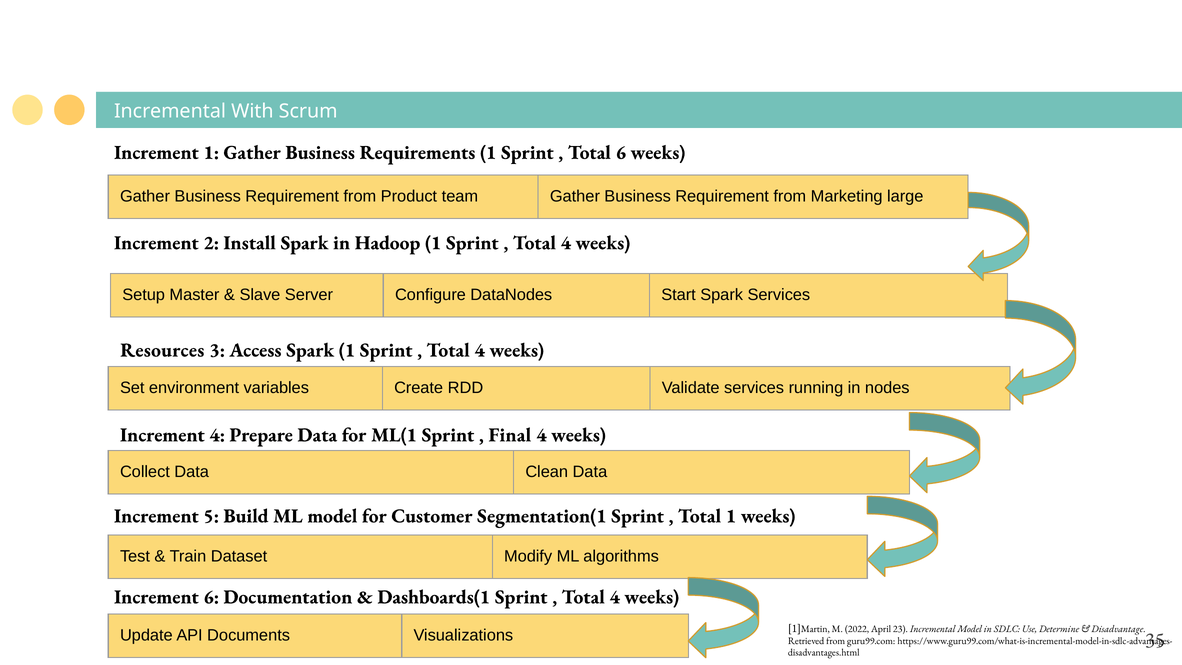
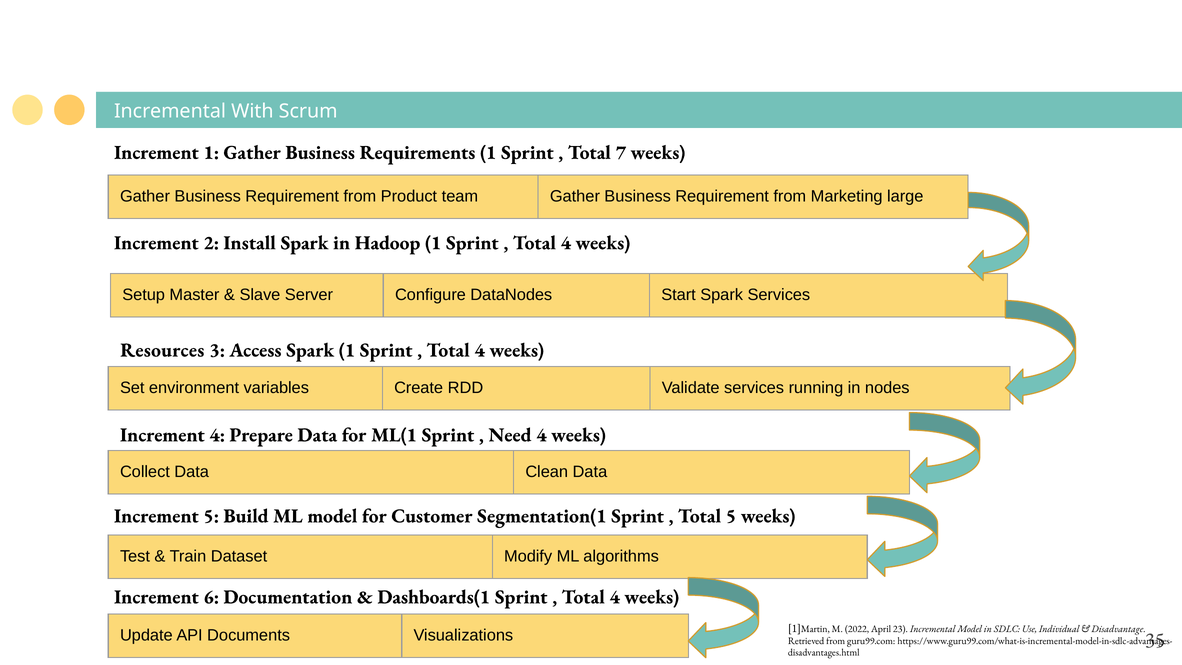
Total 6: 6 -> 7
Final: Final -> Need
Total 1: 1 -> 5
Determine: Determine -> Individual
